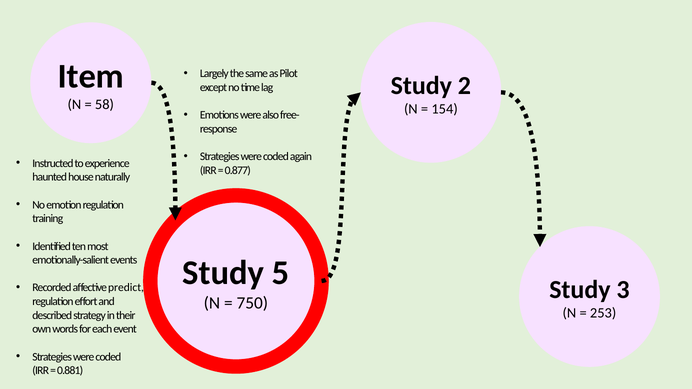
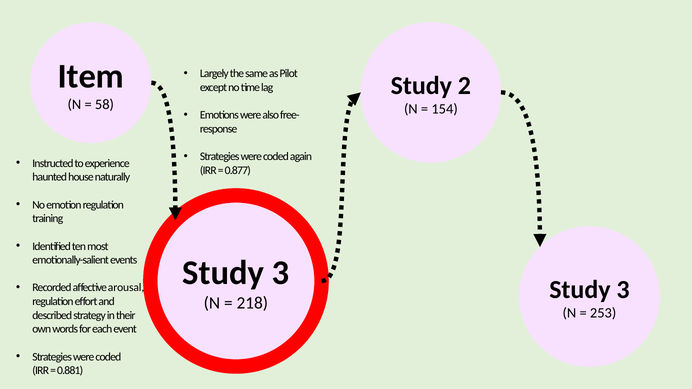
5 at (281, 273): 5 -> 3
predict: predict -> arousal
750: 750 -> 218
